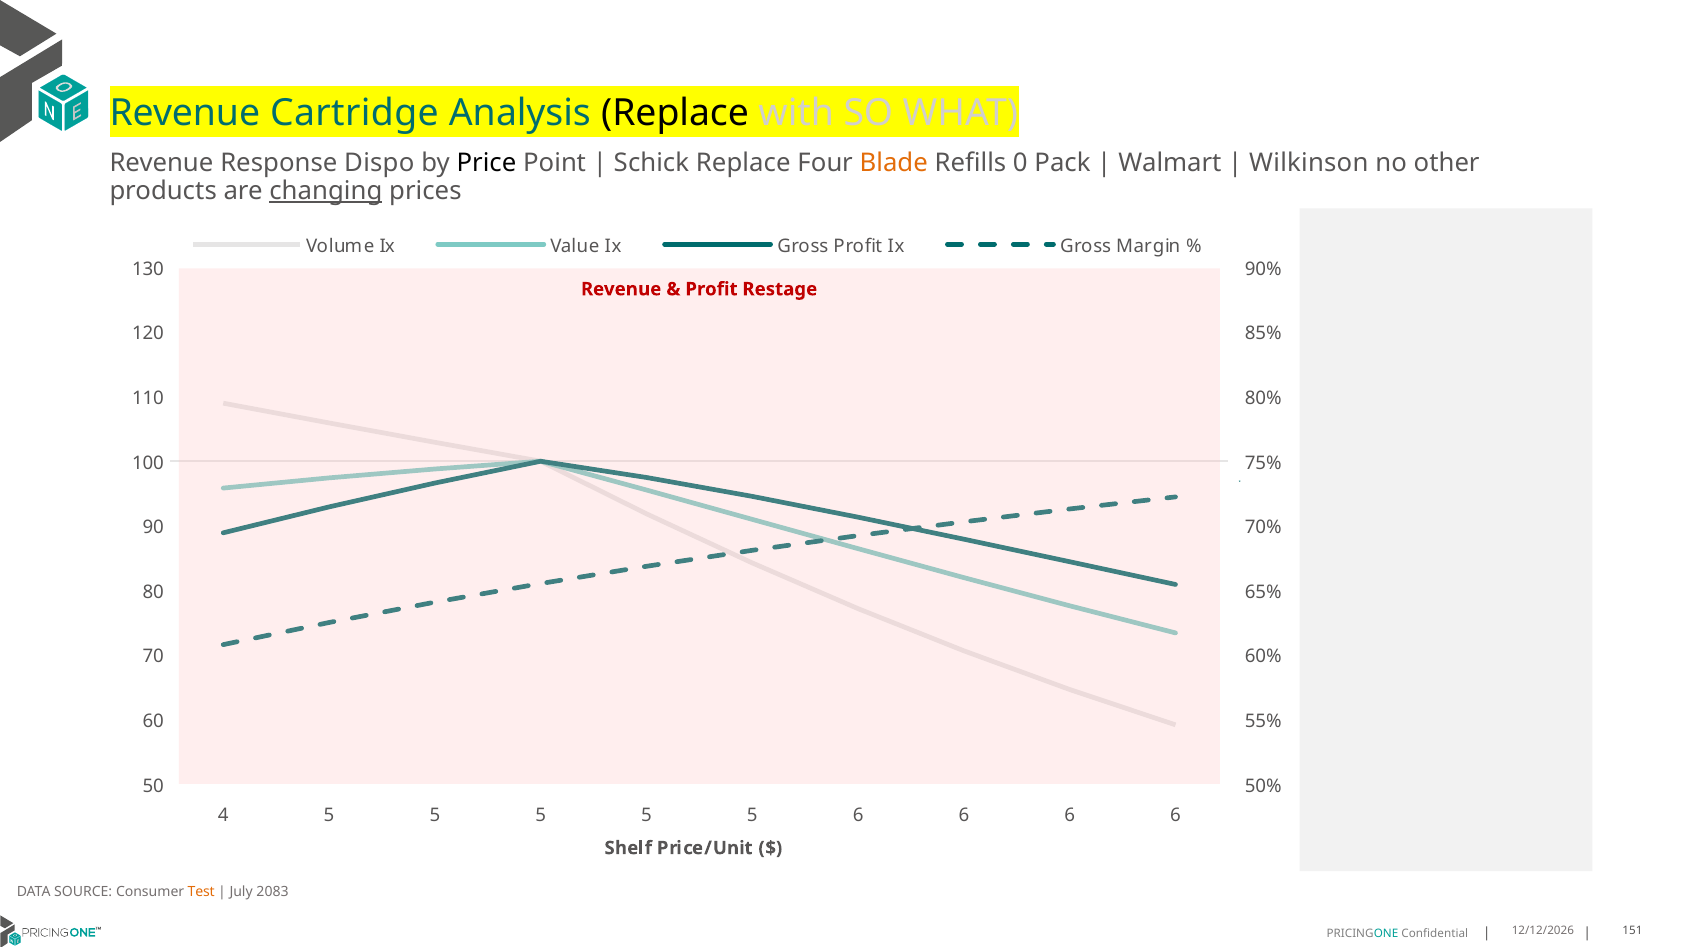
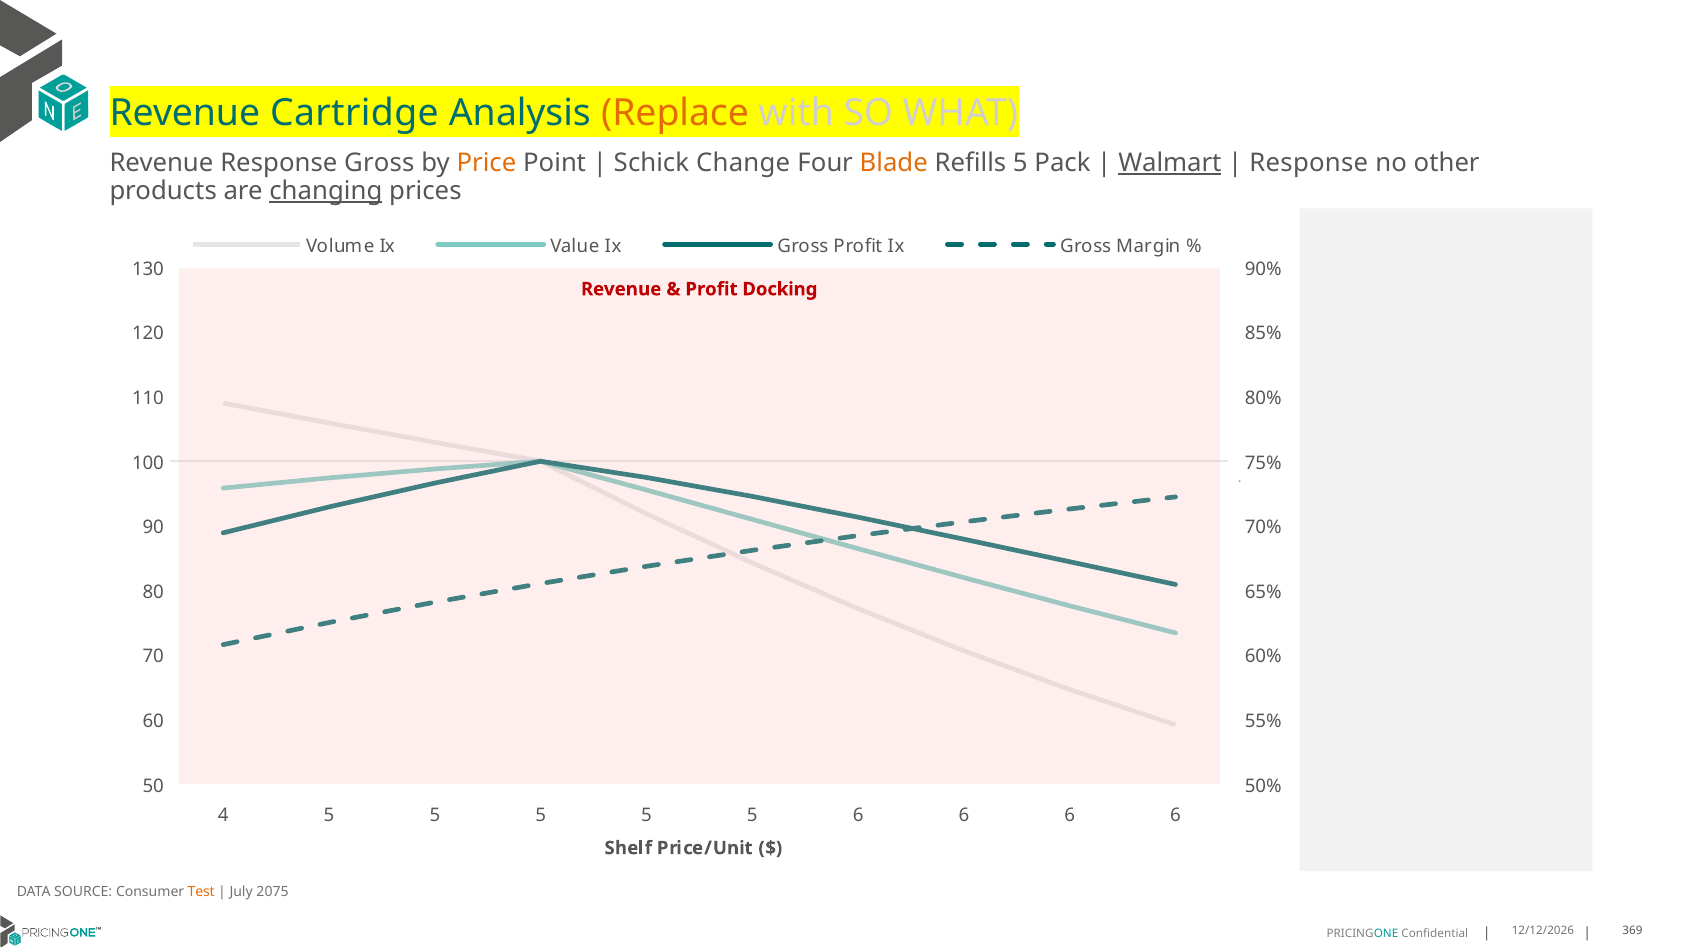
Replace at (675, 113) colour: black -> orange
Response Dispo: Dispo -> Gross
Price colour: black -> orange
Schick Replace: Replace -> Change
Refills 0: 0 -> 5
Walmart underline: none -> present
Wilkinson at (1309, 163): Wilkinson -> Response
Restage: Restage -> Docking
2083: 2083 -> 2075
151: 151 -> 369
